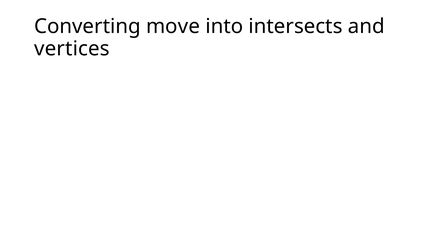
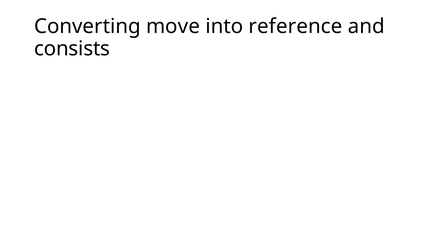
intersects: intersects -> reference
vertices: vertices -> consists
